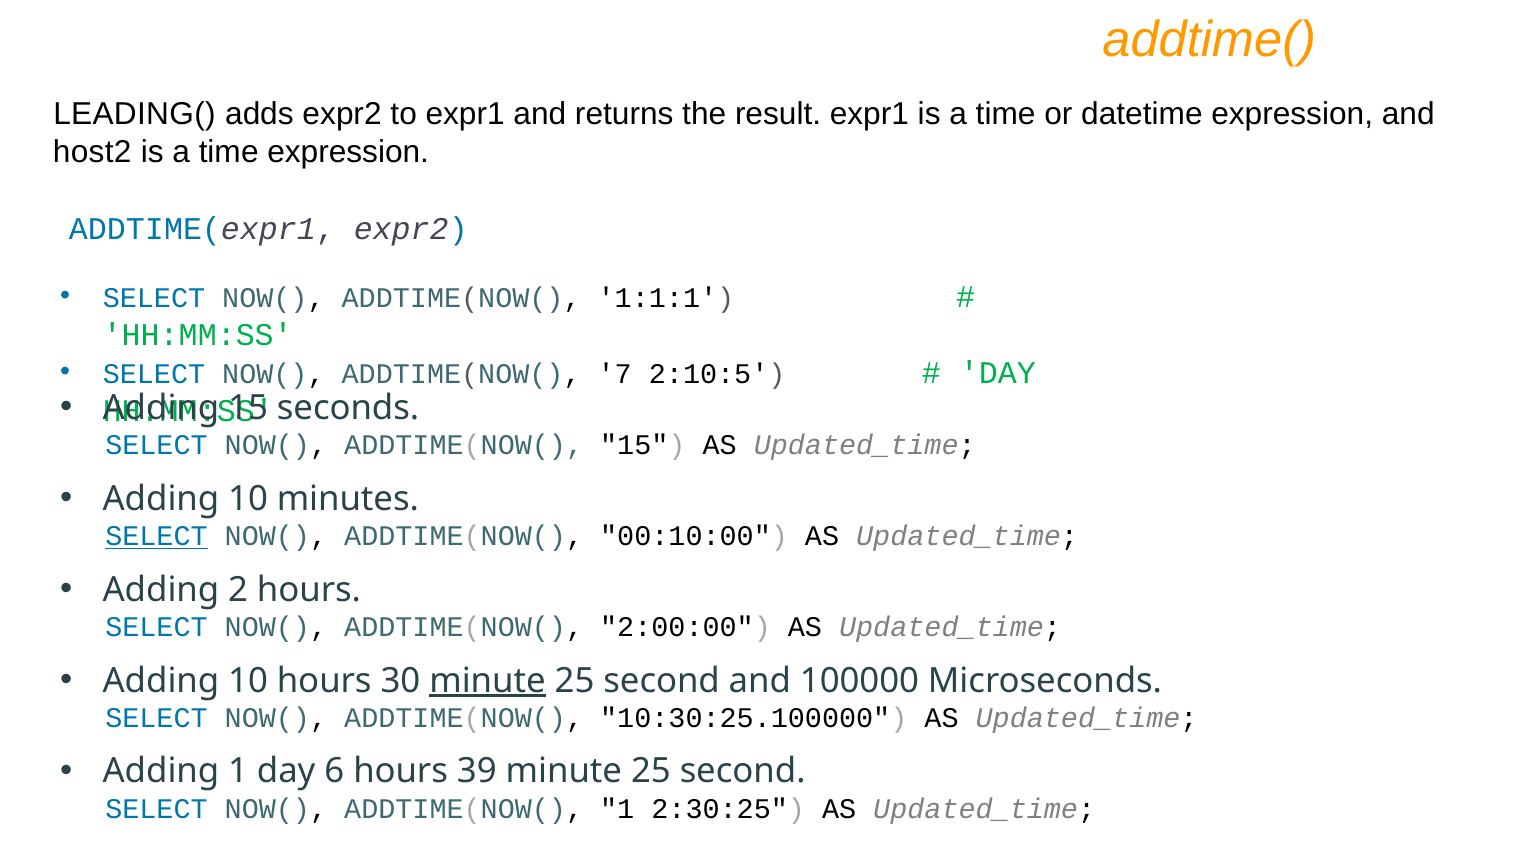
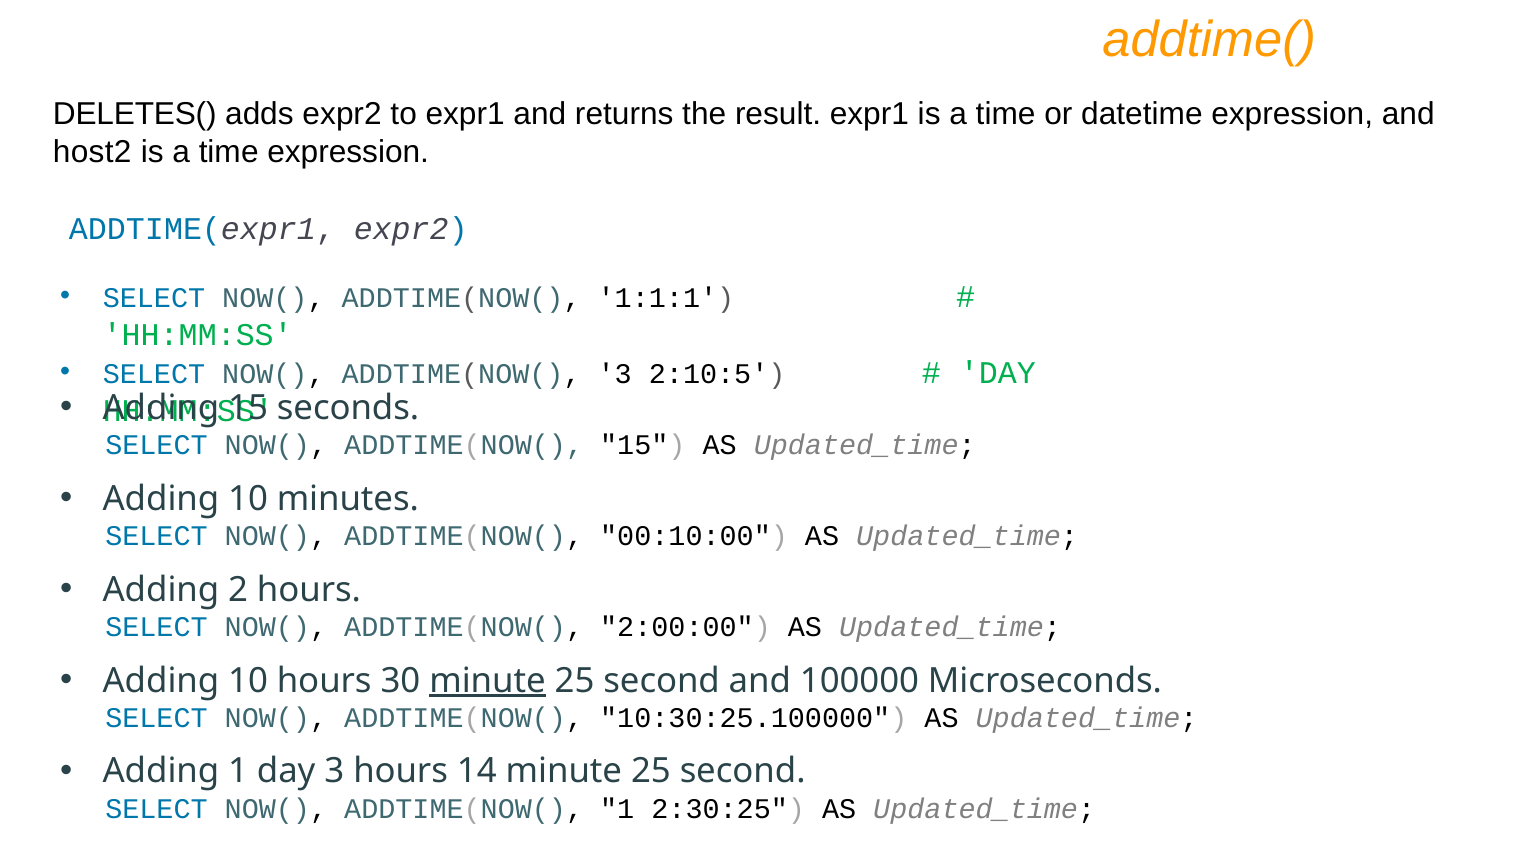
LEADING(: LEADING( -> DELETES(
ADDTIME(NOW( 7: 7 -> 3
SELECT at (156, 536) underline: present -> none
day 6: 6 -> 3
39: 39 -> 14
